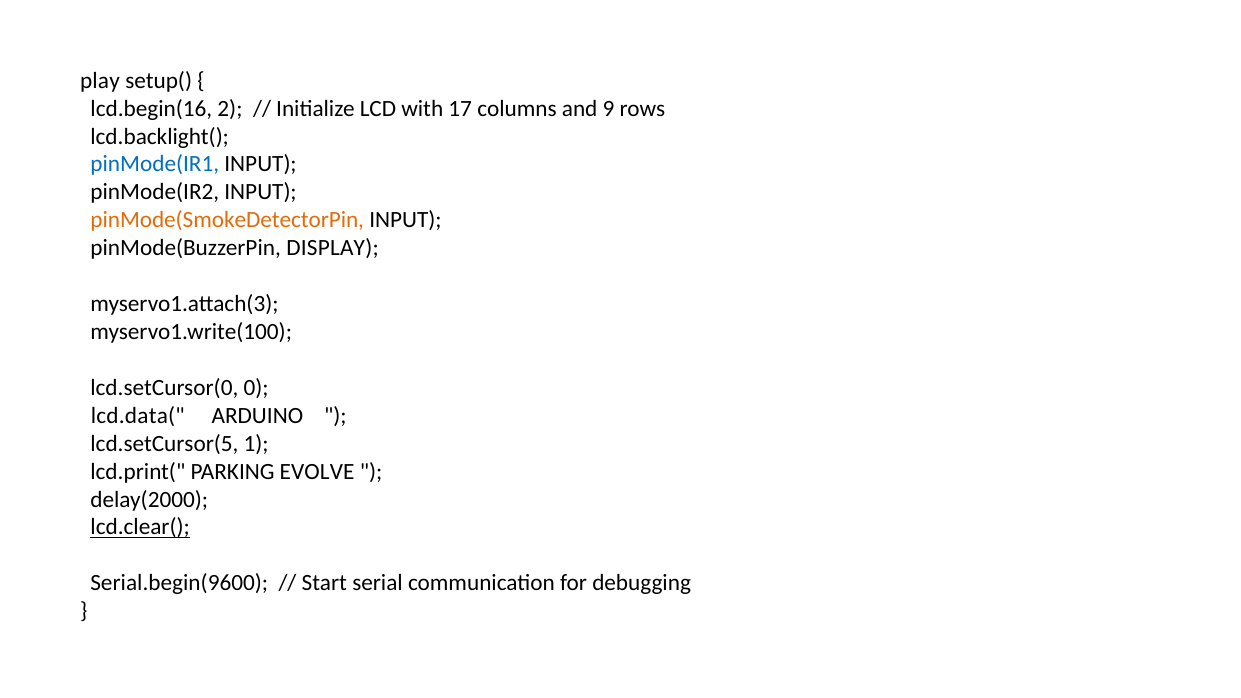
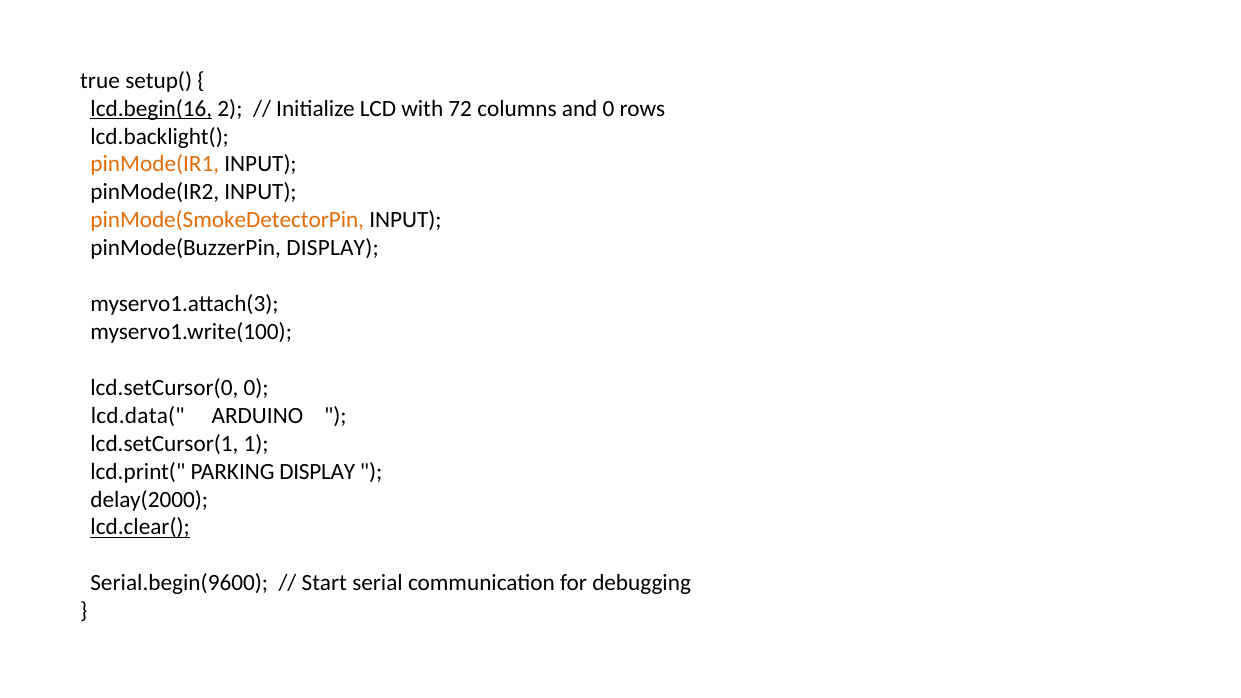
play: play -> true
lcd.begin(16 underline: none -> present
17: 17 -> 72
and 9: 9 -> 0
pinMode(IR1 colour: blue -> orange
lcd.setCursor(5: lcd.setCursor(5 -> lcd.setCursor(1
PARKING EVOLVE: EVOLVE -> DISPLAY
